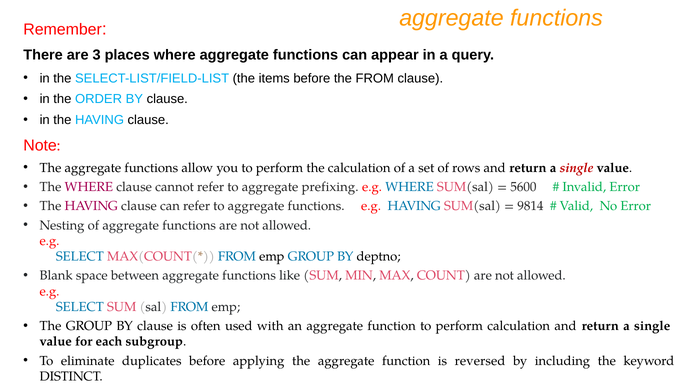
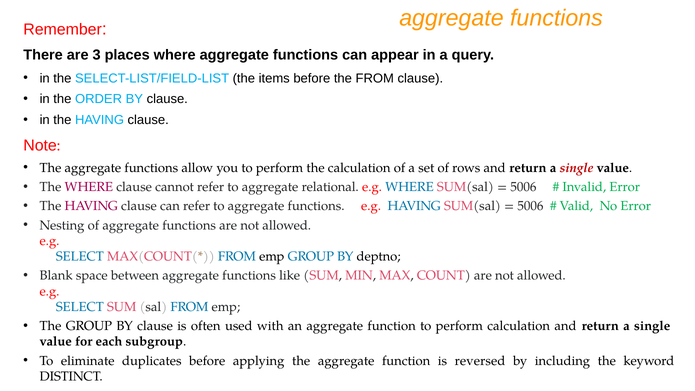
prefixing: prefixing -> relational
5600 at (523, 187): 5600 -> 5006
9814 at (530, 206): 9814 -> 5006
